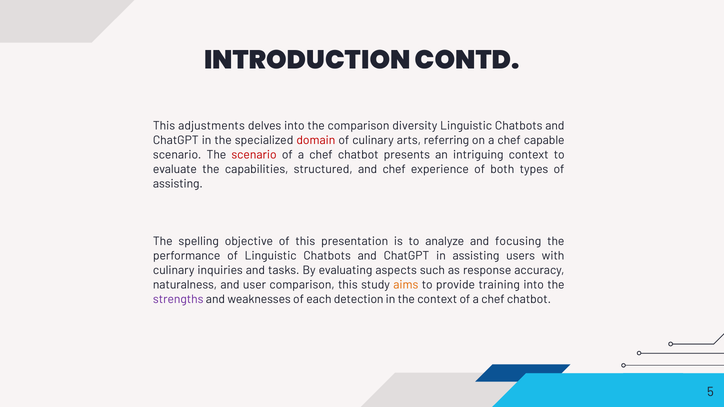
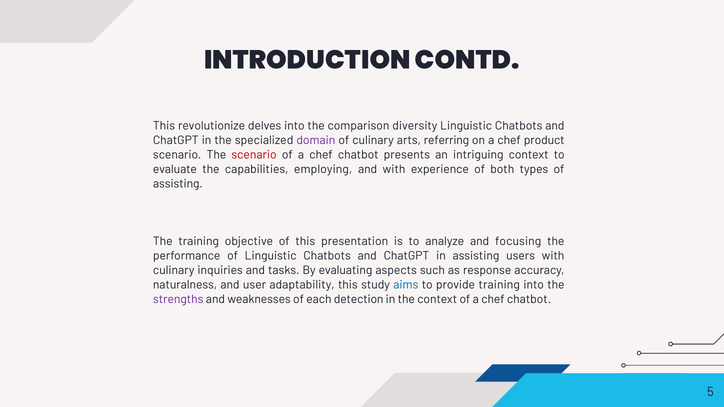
adjustments: adjustments -> revolutionize
domain colour: red -> purple
capable: capable -> product
structured: structured -> employing
and chef: chef -> with
The spelling: spelling -> training
user comparison: comparison -> adaptability
aims colour: orange -> blue
